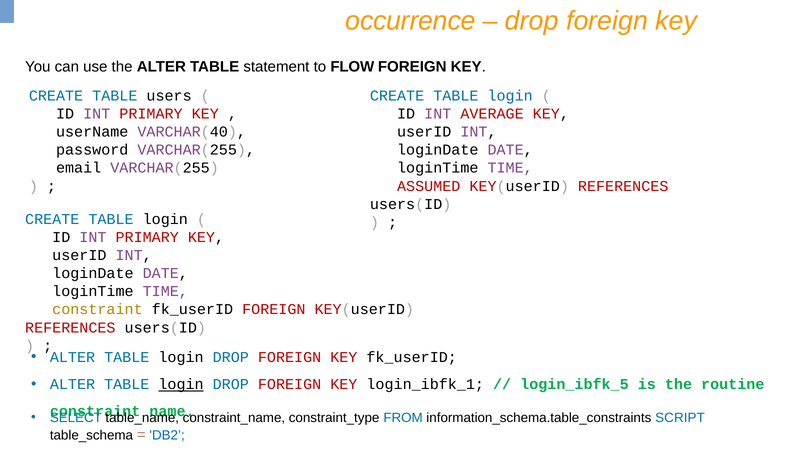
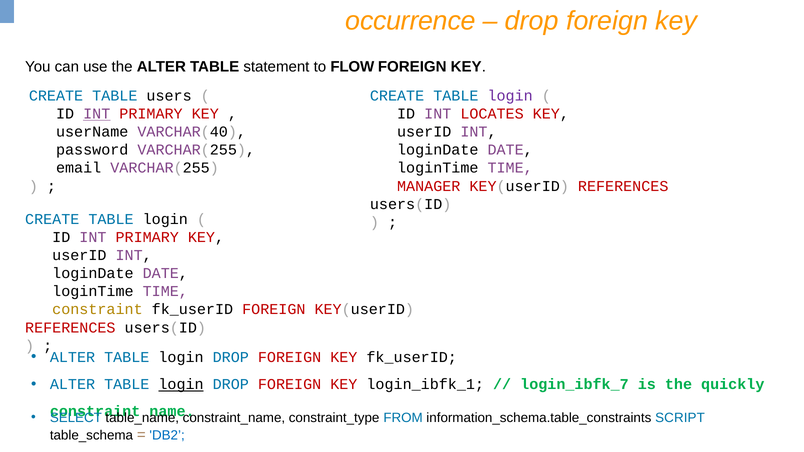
login at (510, 96) colour: blue -> purple
INT at (97, 114) underline: none -> present
AVERAGE: AVERAGE -> LOCATES
ASSUMED: ASSUMED -> MANAGER
login_ibfk_5: login_ibfk_5 -> login_ibfk_7
routine: routine -> quickly
